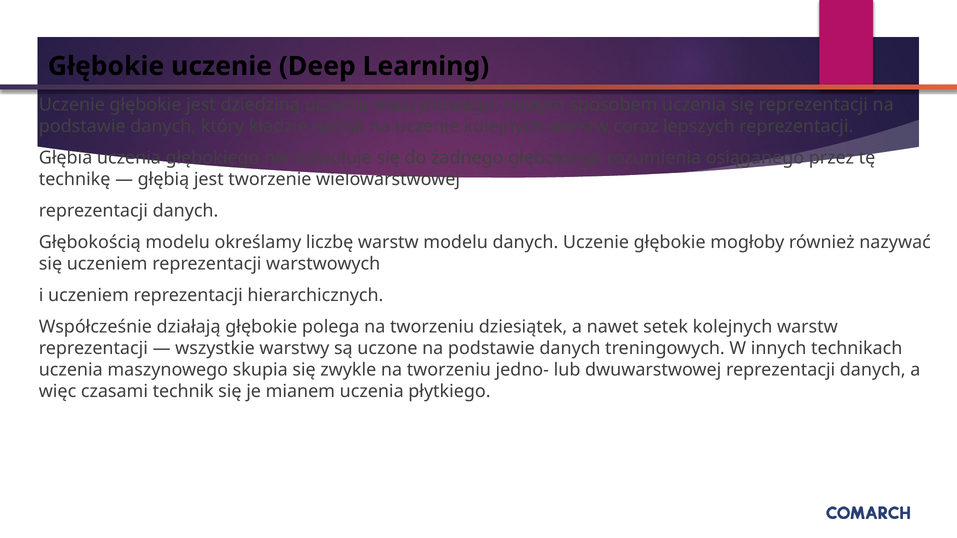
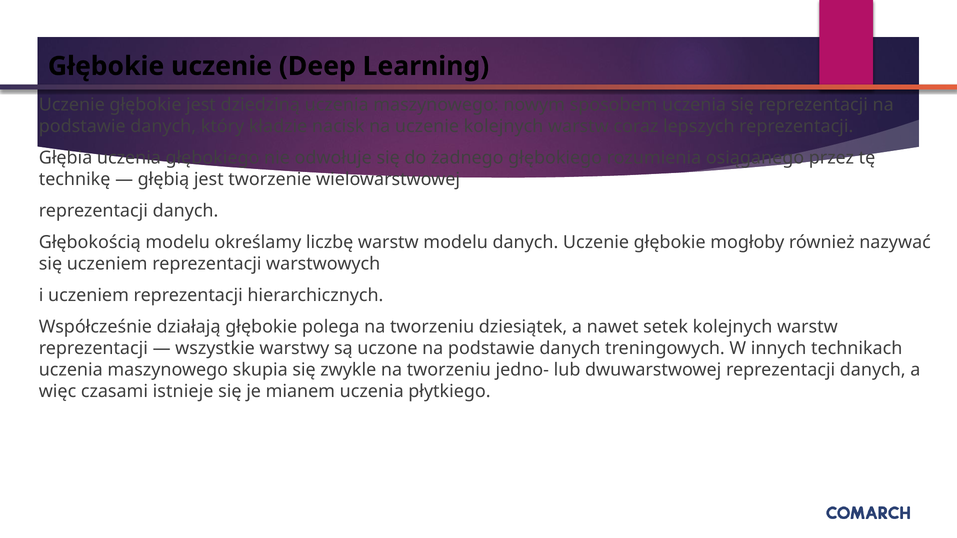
technik: technik -> istnieje
